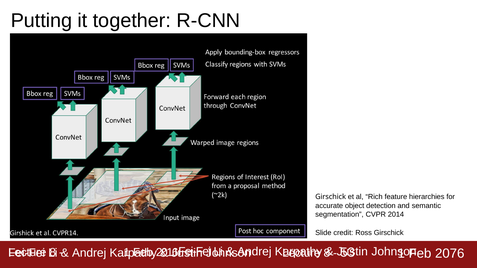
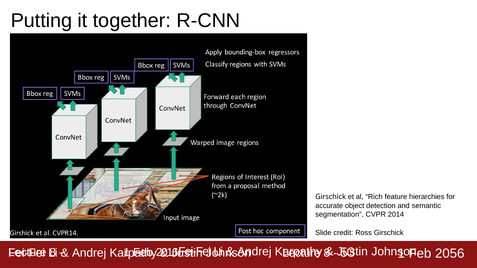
2076: 2076 -> 2056
